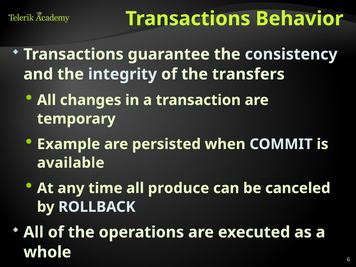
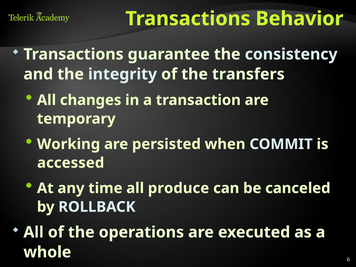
Example: Example -> Working
available: available -> accessed
